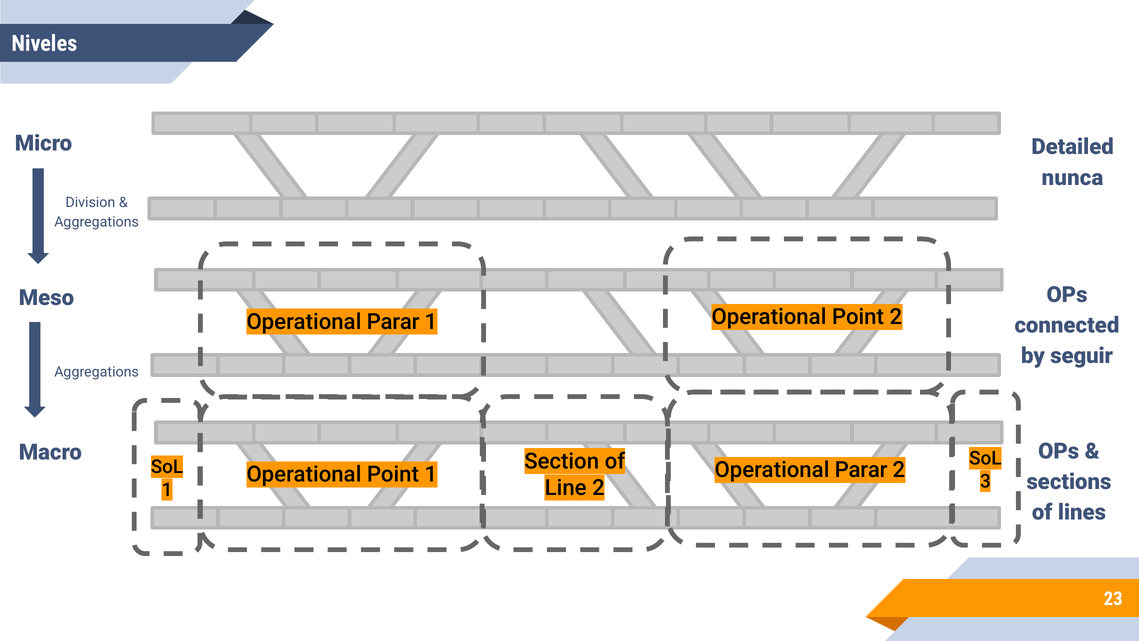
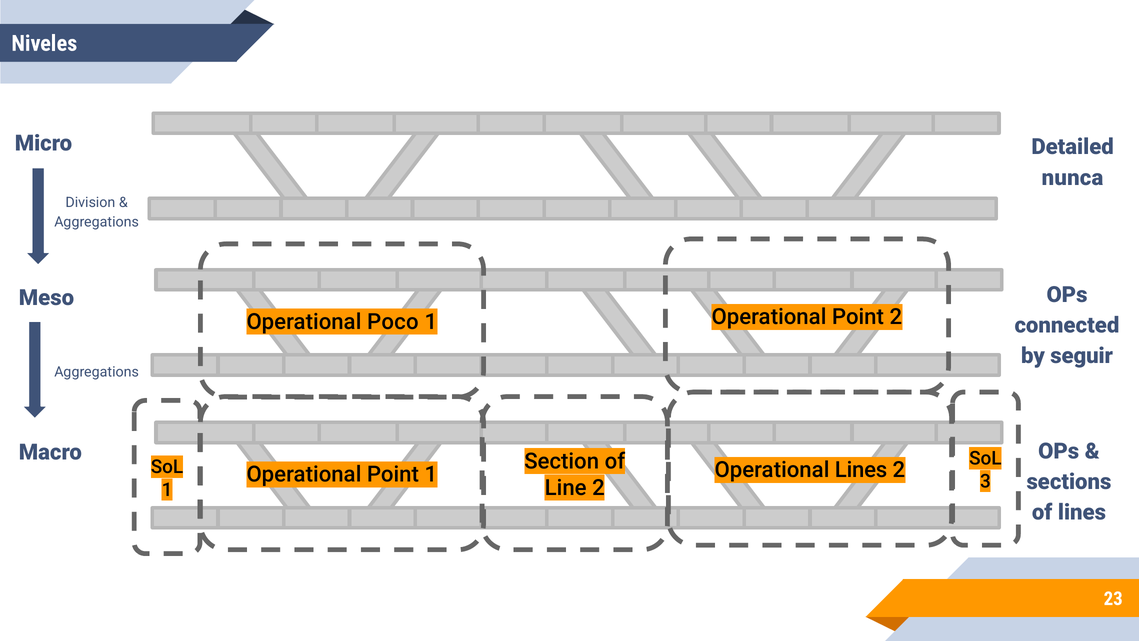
Parar at (393, 322): Parar -> Poco
1 Operational Parar: Parar -> Lines
